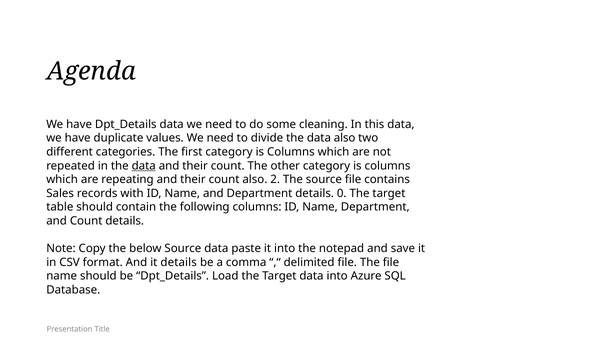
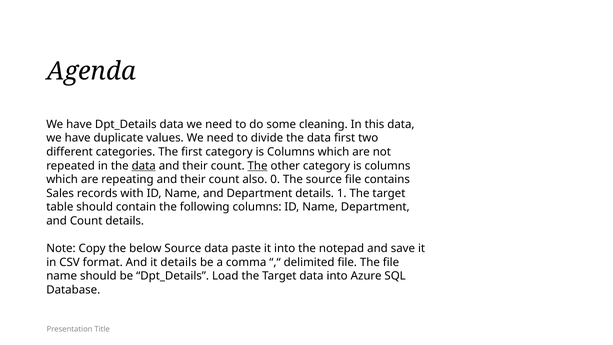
data also: also -> first
The at (258, 166) underline: none -> present
2: 2 -> 0
0: 0 -> 1
